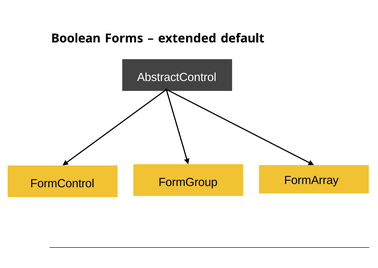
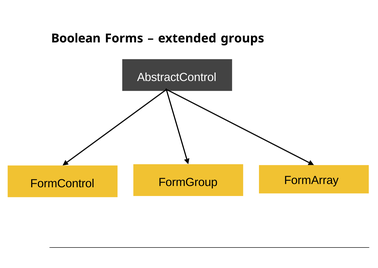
default: default -> groups
